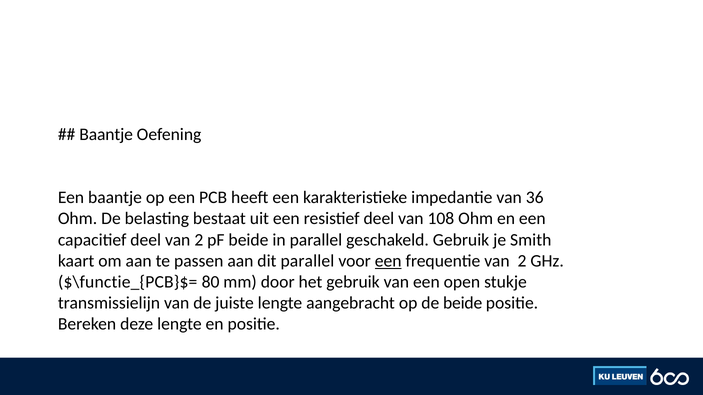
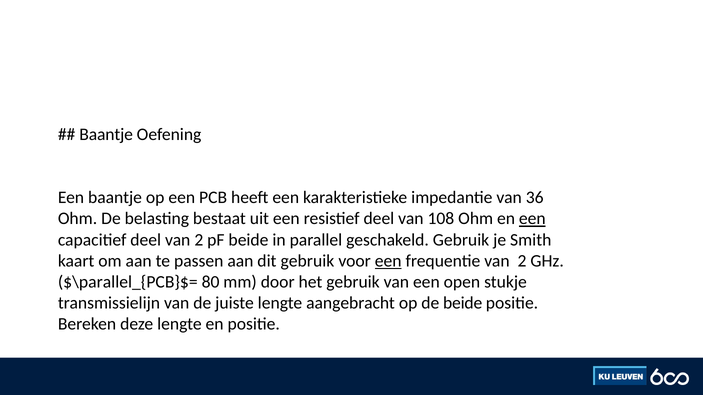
een at (532, 219) underline: none -> present
dit parallel: parallel -> gebruik
$\functie_{PCB}$=: $\functie_{PCB}$= -> $\parallel_{PCB}$=
